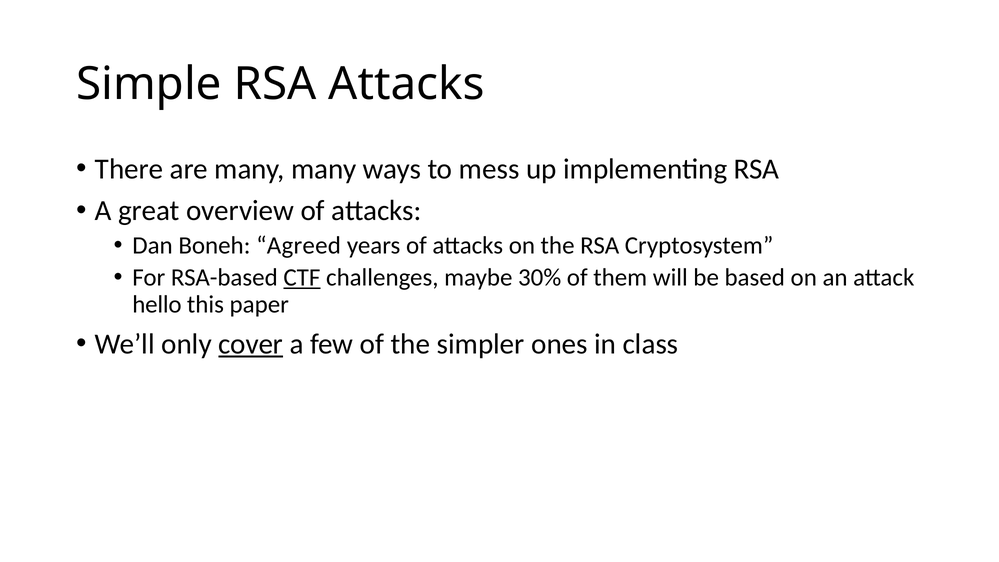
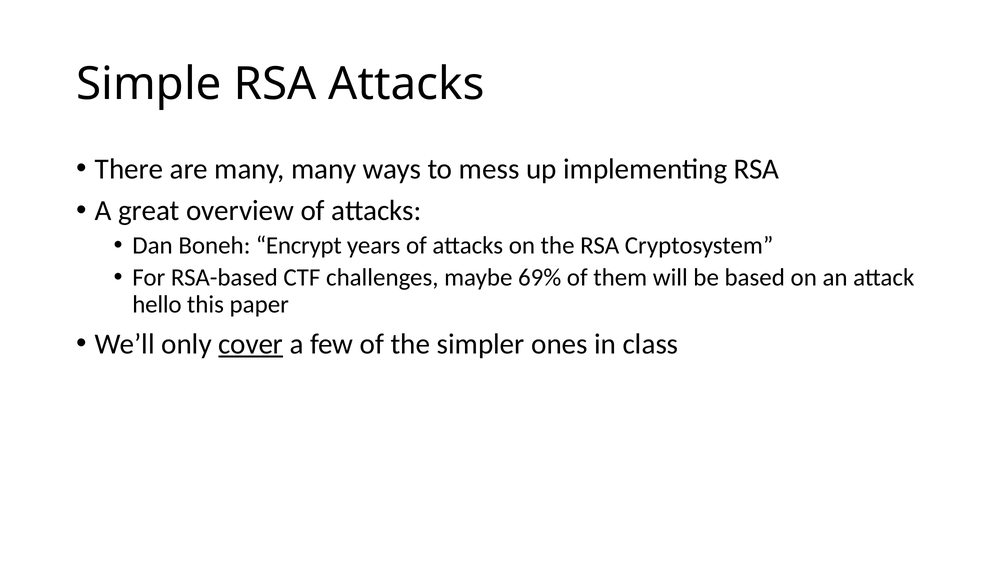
Agreed: Agreed -> Encrypt
CTF underline: present -> none
30%: 30% -> 69%
